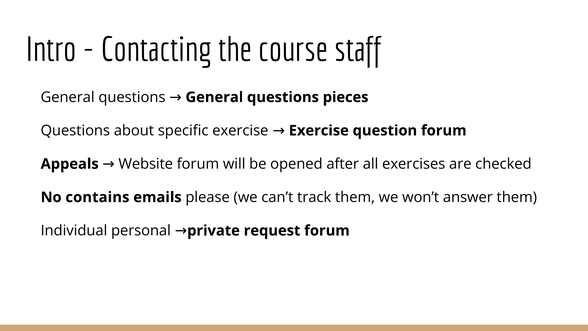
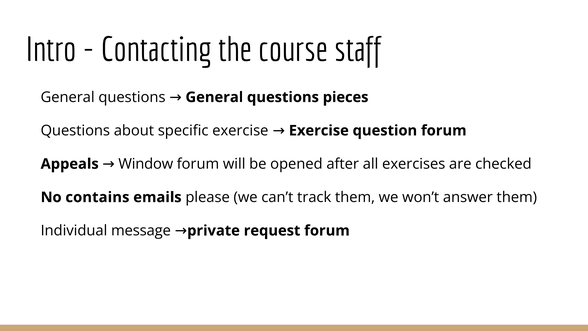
Website: Website -> Window
personal: personal -> message
